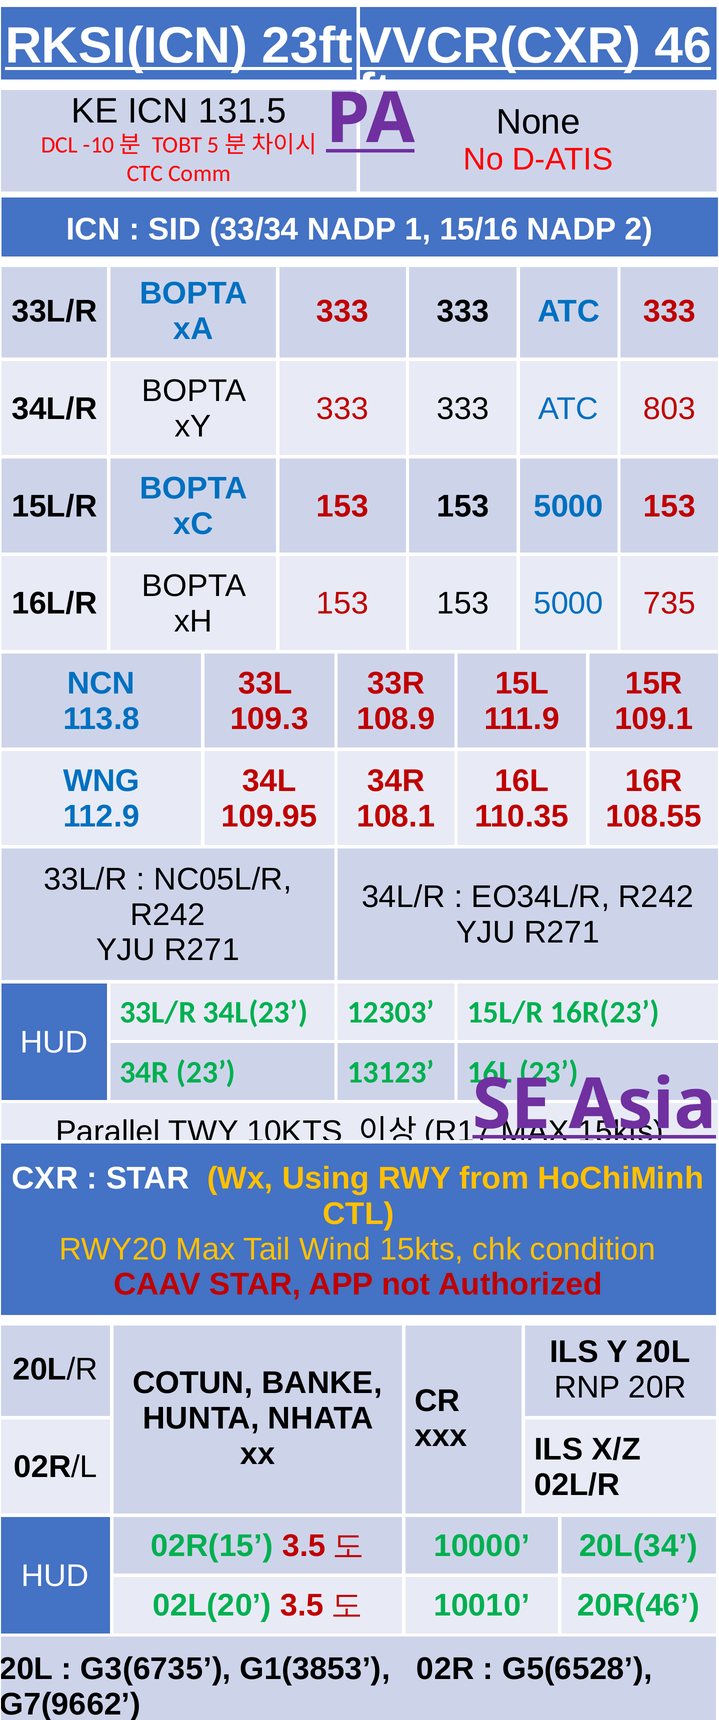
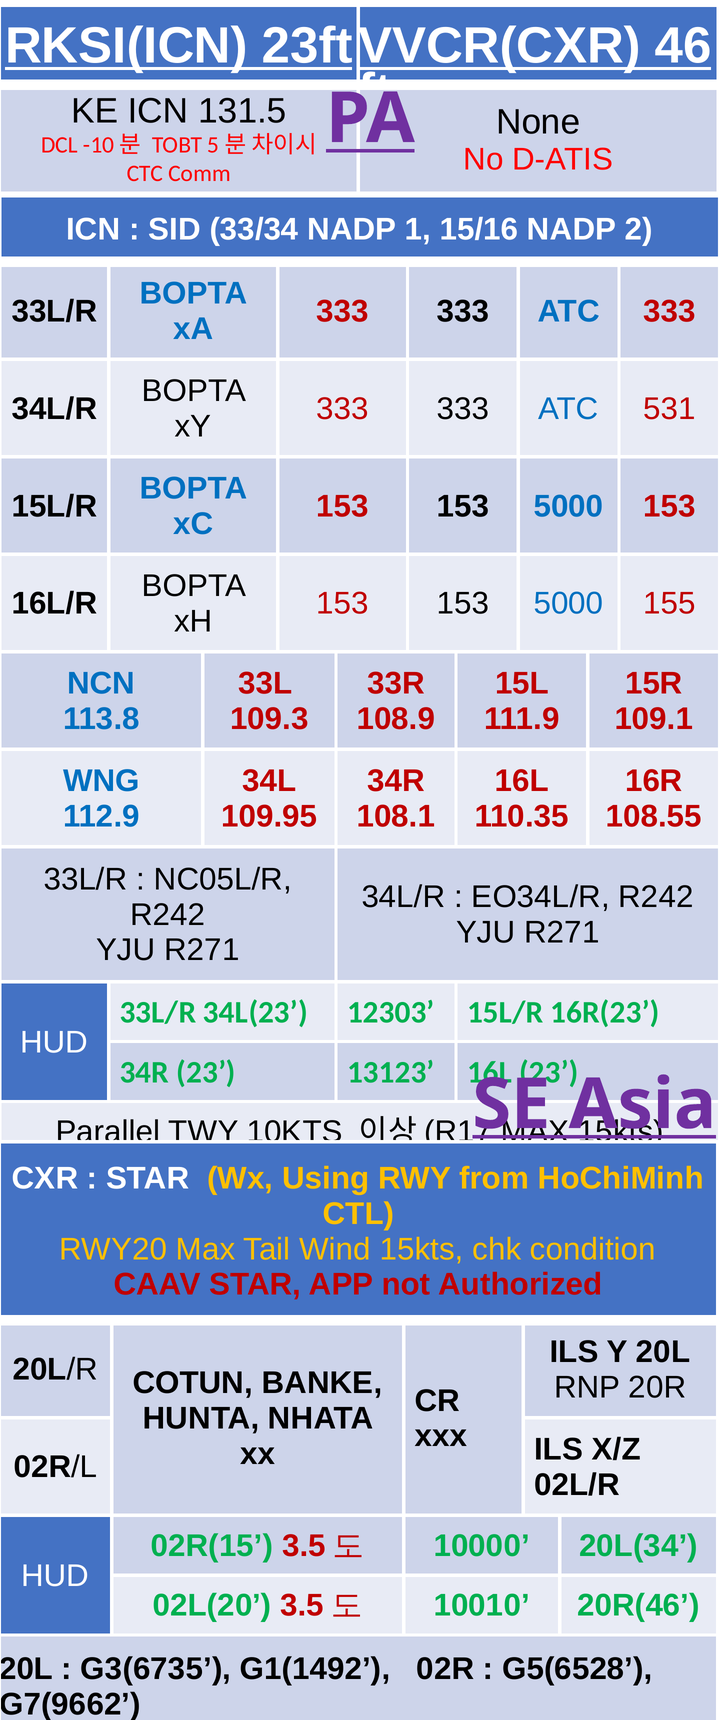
803: 803 -> 531
735: 735 -> 155
G1(3853: G1(3853 -> G1(1492
